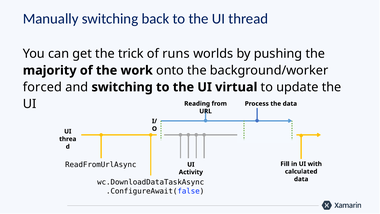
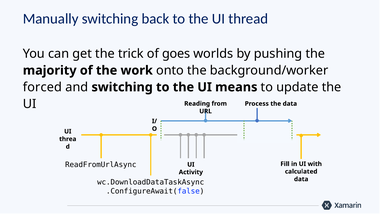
runs: runs -> goes
virtual: virtual -> means
